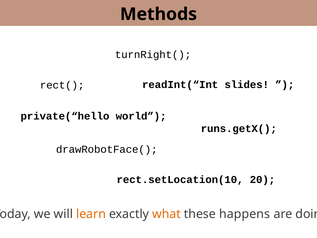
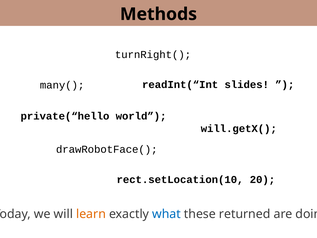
rect(: rect( -> many(
runs.getX(: runs.getX( -> will.getX(
what colour: orange -> blue
happens: happens -> returned
